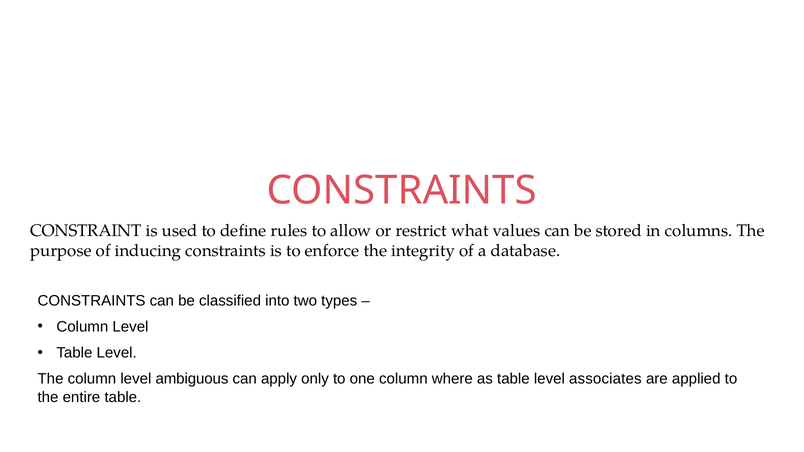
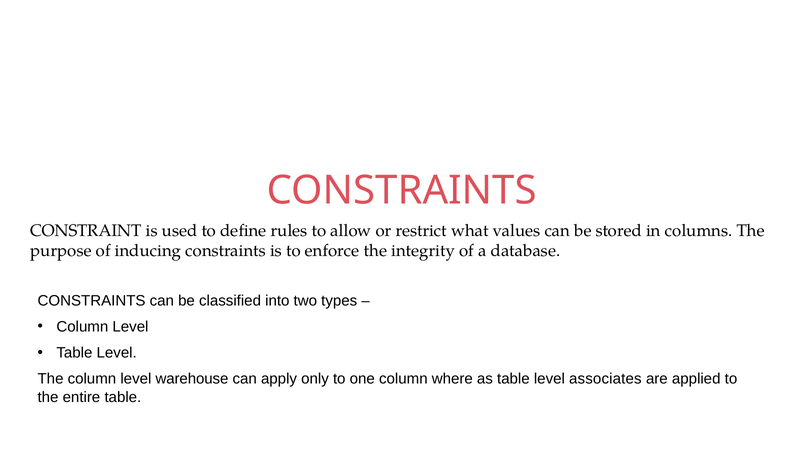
ambiguous: ambiguous -> warehouse
